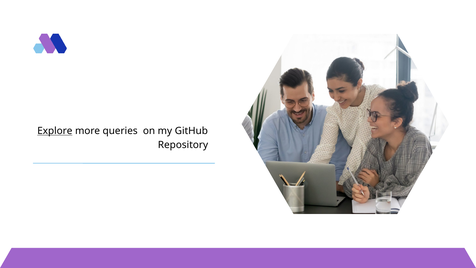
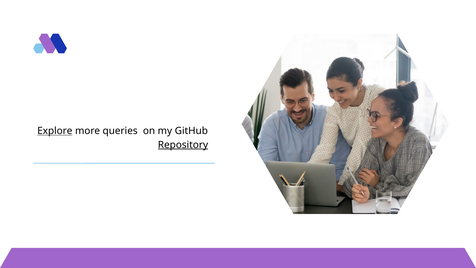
Repository underline: none -> present
